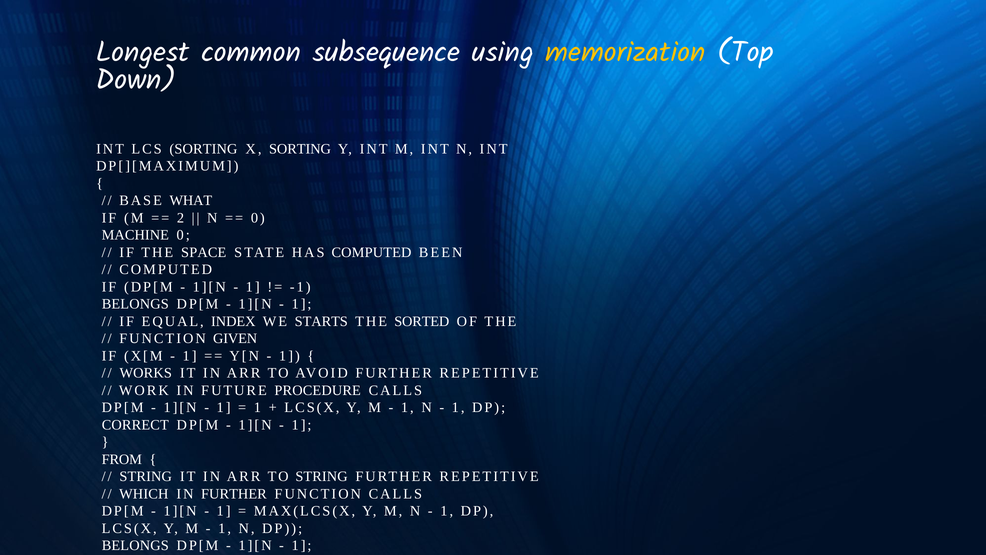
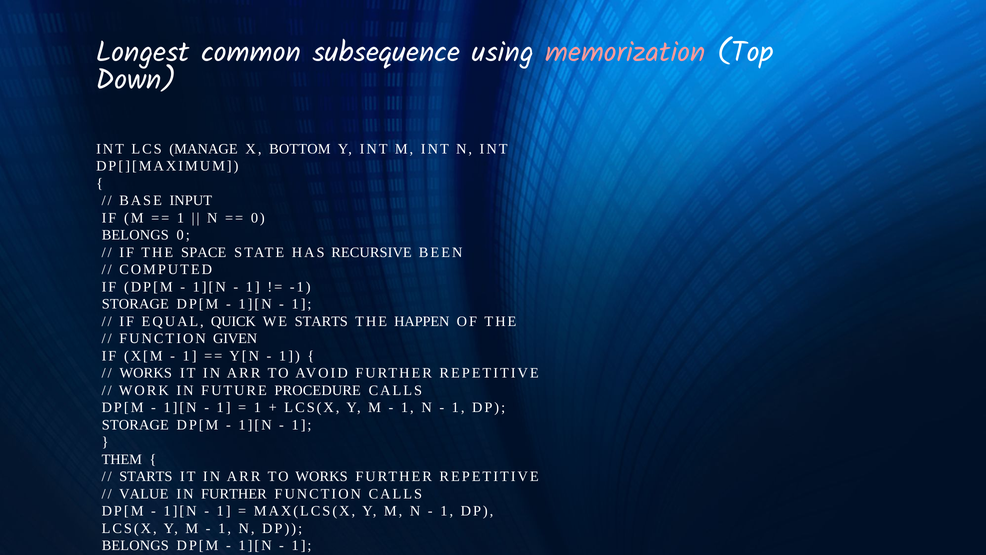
memorization colour: yellow -> pink
LCS SORTING: SORTING -> MANAGE
X SORTING: SORTING -> BOTTOM
WHAT: WHAT -> INPUT
2 at (181, 218): 2 -> 1
MACHINE at (135, 235): MACHINE -> BELONGS
HAS COMPUTED: COMPUTED -> RECURSIVE
BELONGS at (135, 304): BELONGS -> STORAGE
INDEX: INDEX -> QUICK
SORTED: SORTED -> HAPPEN
CORRECT at (135, 425): CORRECT -> STORAGE
FROM: FROM -> THEM
STRING at (146, 476): STRING -> STARTS
TO STRING: STRING -> WORKS
WHICH: WHICH -> VALUE
